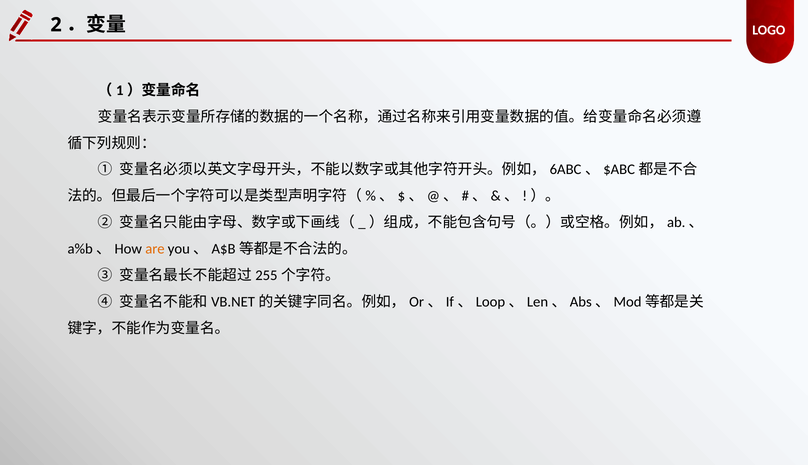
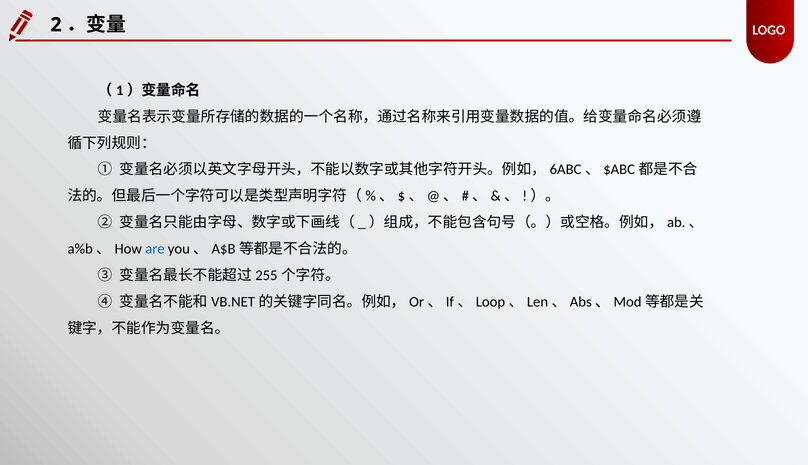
are colour: orange -> blue
